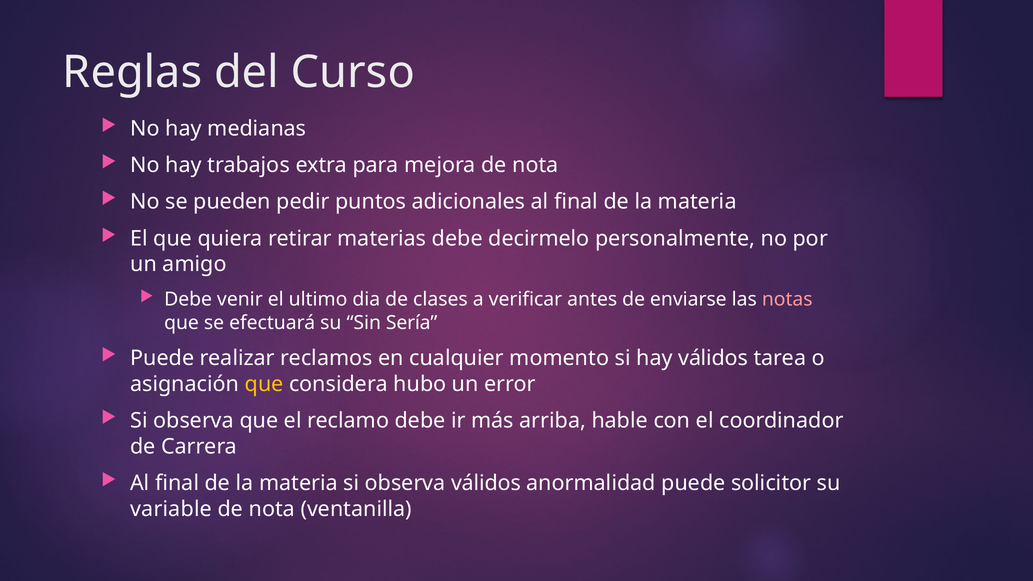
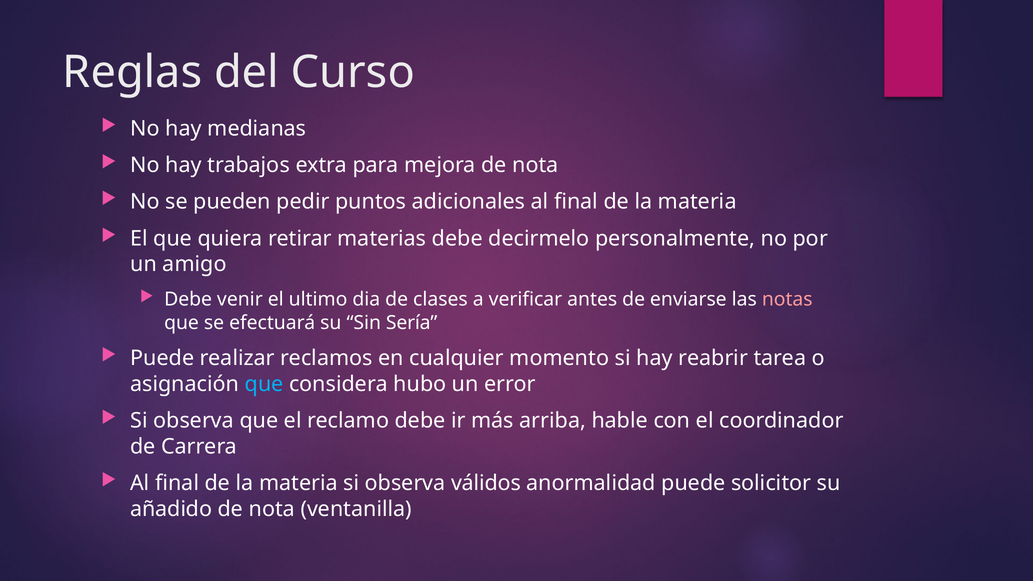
hay válidos: válidos -> reabrir
que at (264, 384) colour: yellow -> light blue
variable: variable -> añadido
